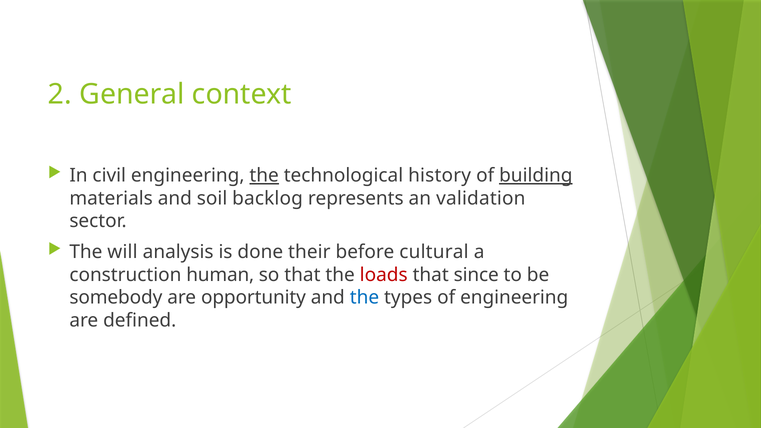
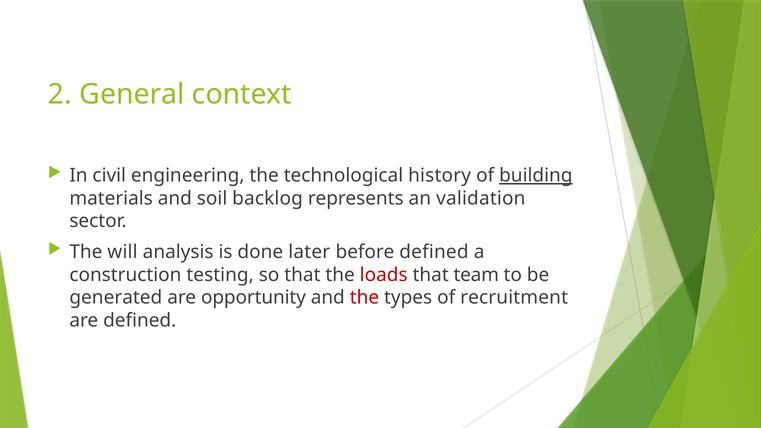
the at (264, 176) underline: present -> none
their: their -> later
before cultural: cultural -> defined
human: human -> testing
since: since -> team
somebody: somebody -> generated
the at (364, 298) colour: blue -> red
of engineering: engineering -> recruitment
